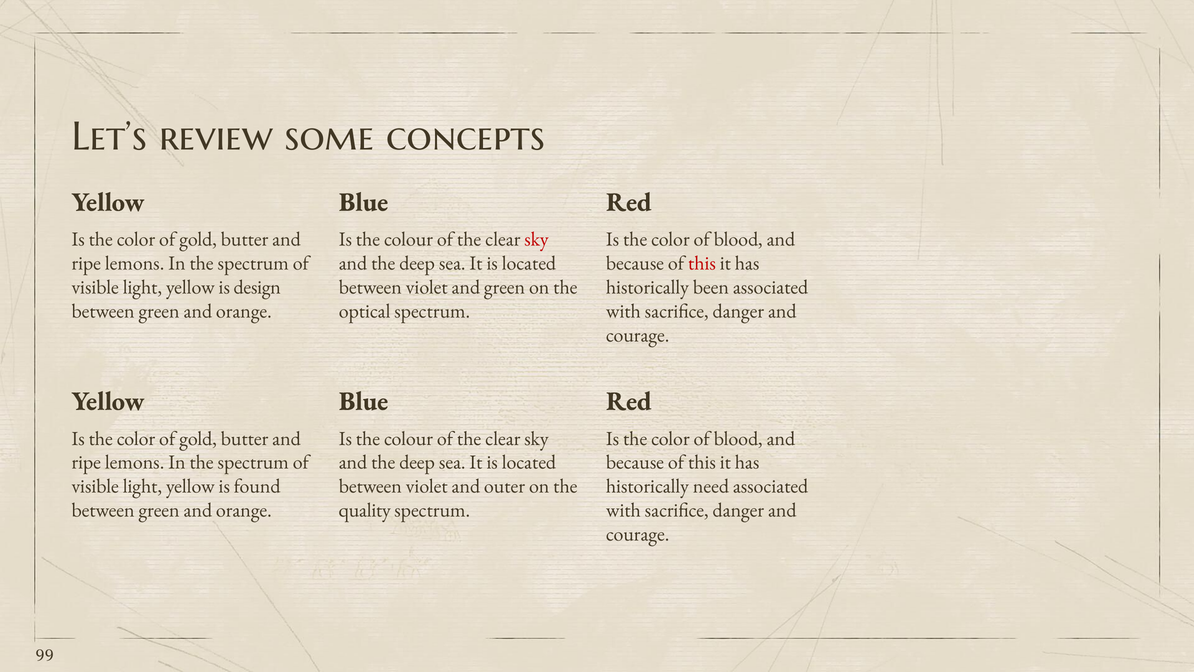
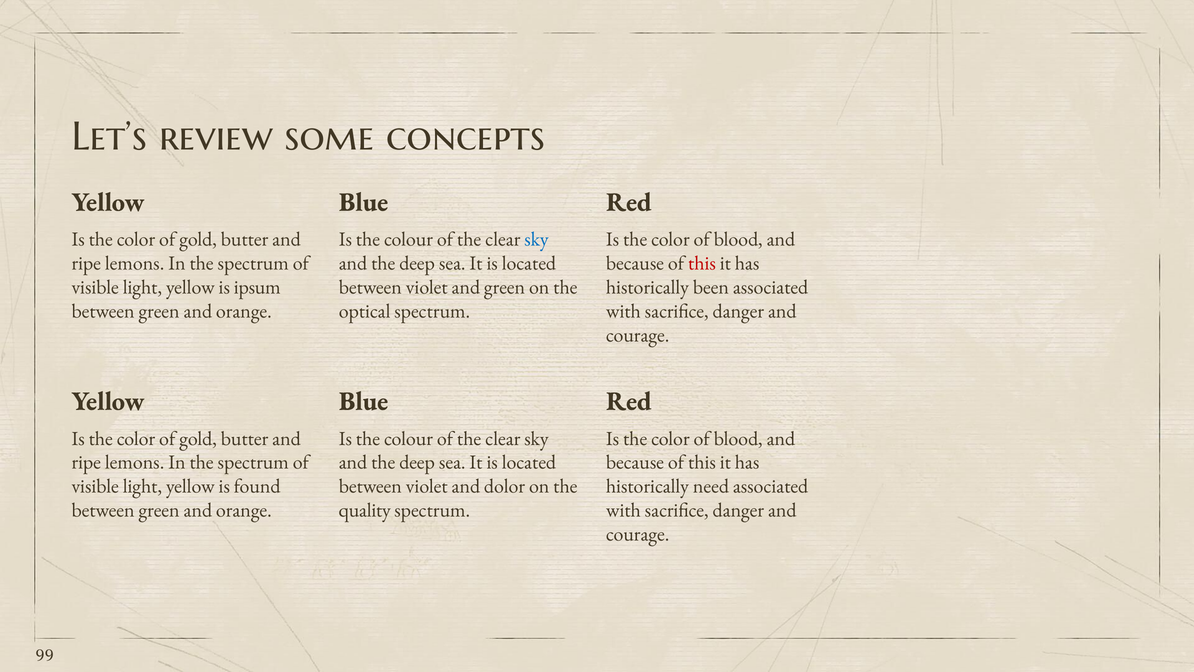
sky at (536, 239) colour: red -> blue
design: design -> ipsum
outer: outer -> dolor
